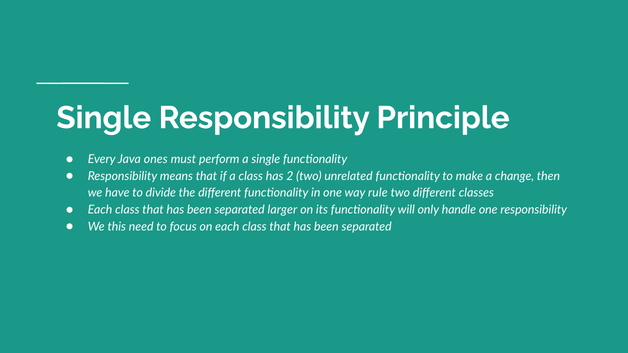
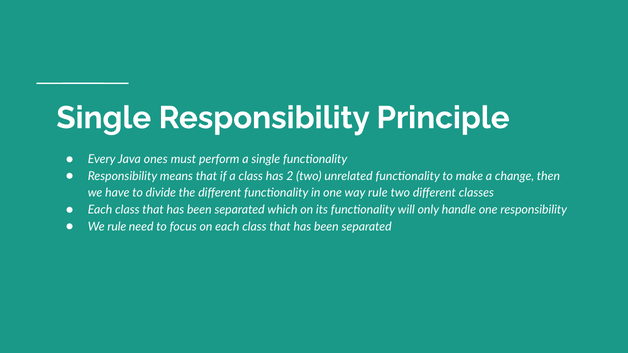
larger: larger -> which
We this: this -> rule
